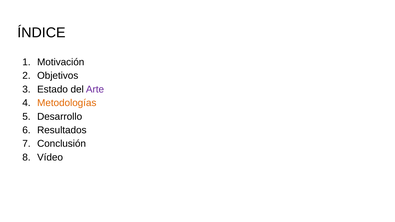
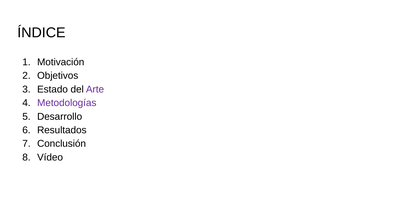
Metodologías colour: orange -> purple
